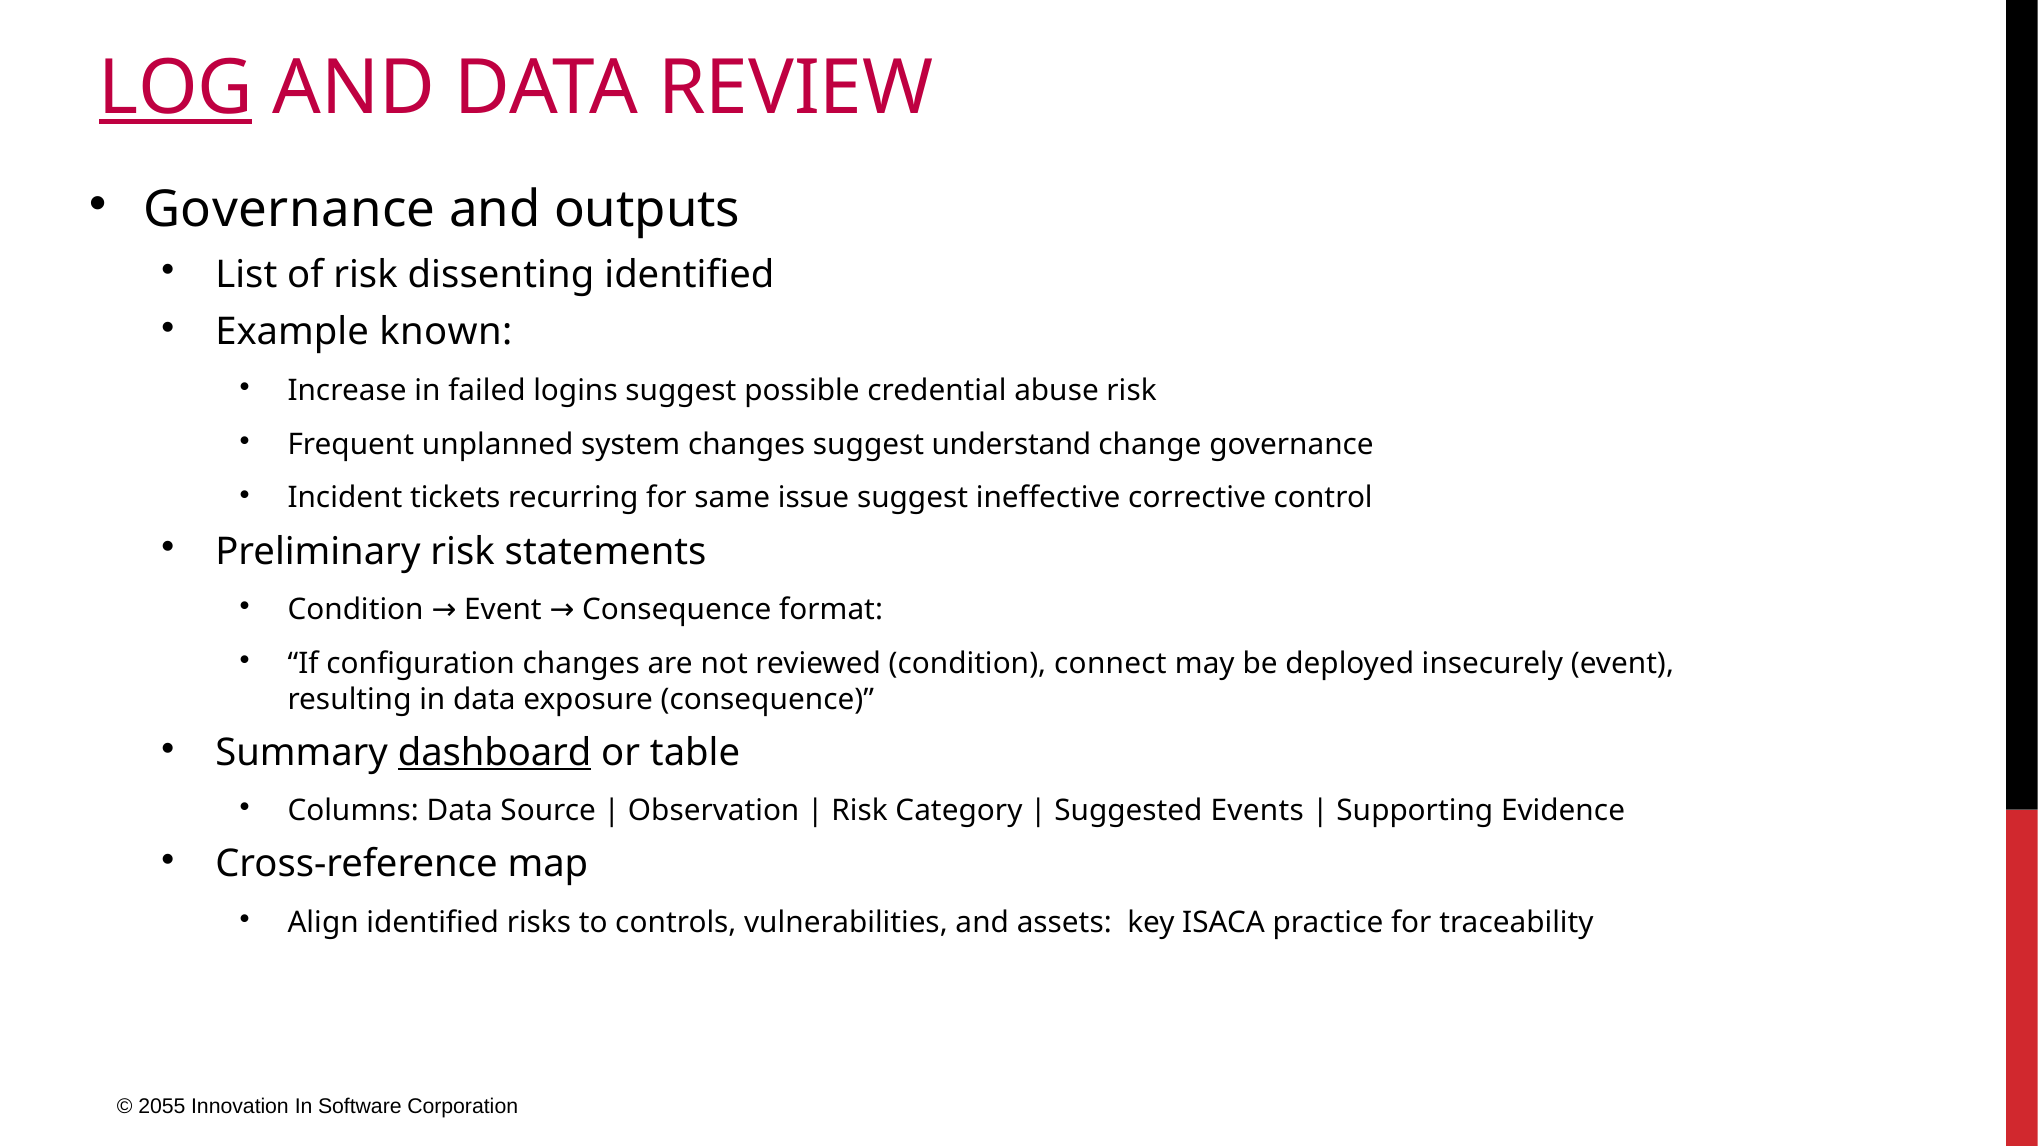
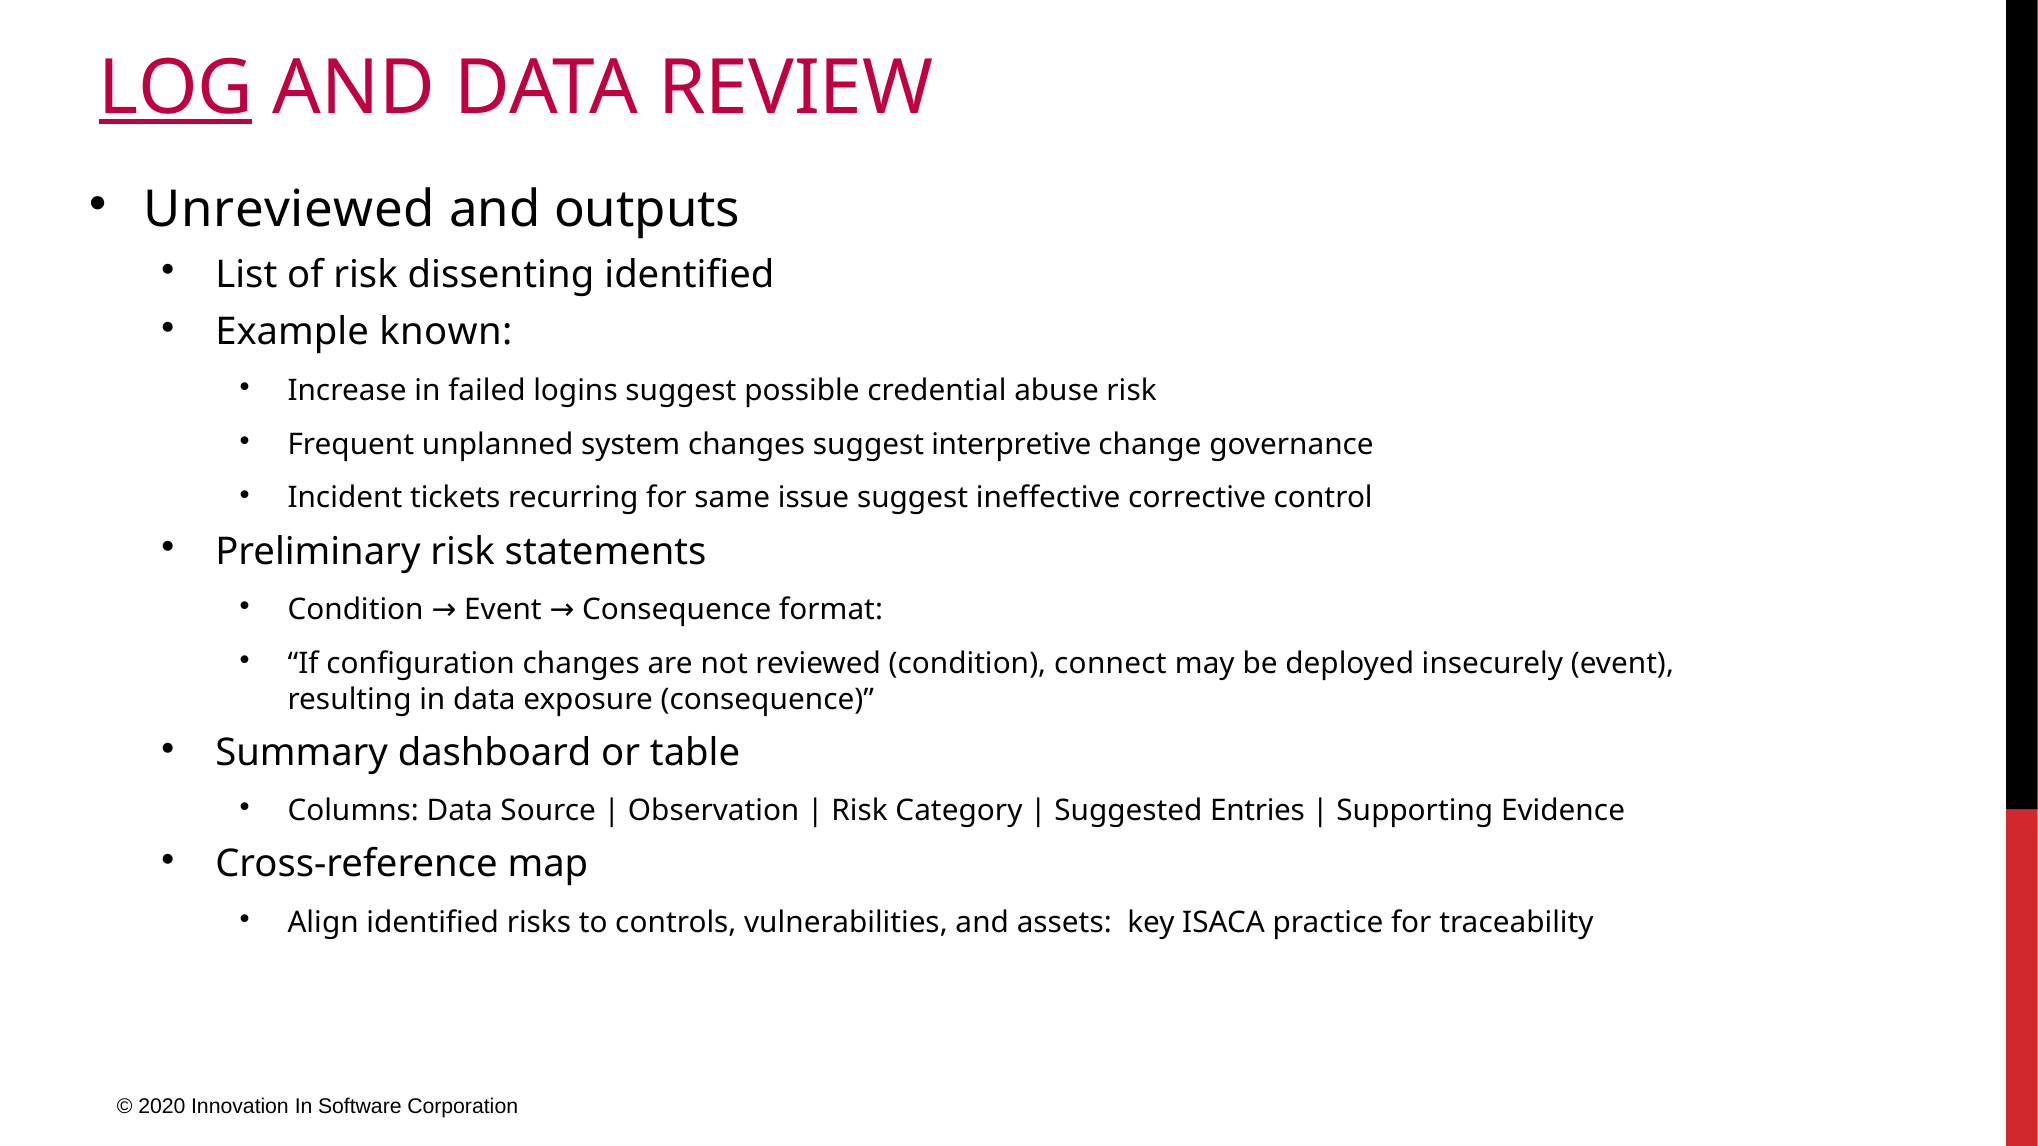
Governance at (289, 210): Governance -> Unreviewed
understand: understand -> interpretive
dashboard underline: present -> none
Events: Events -> Entries
2055: 2055 -> 2020
